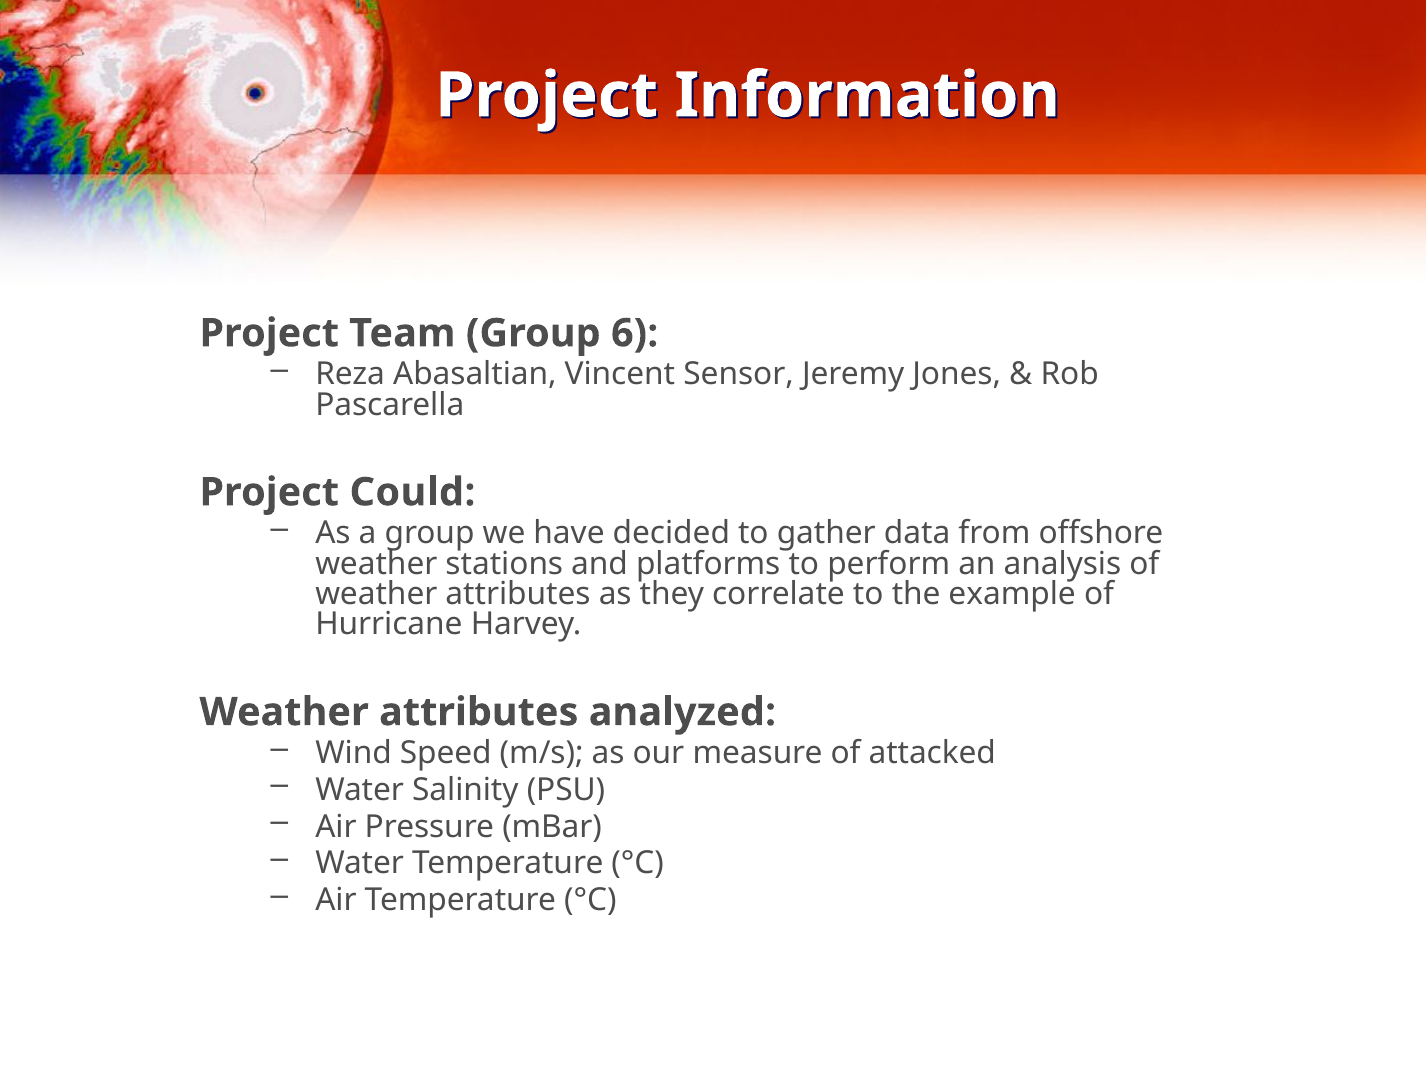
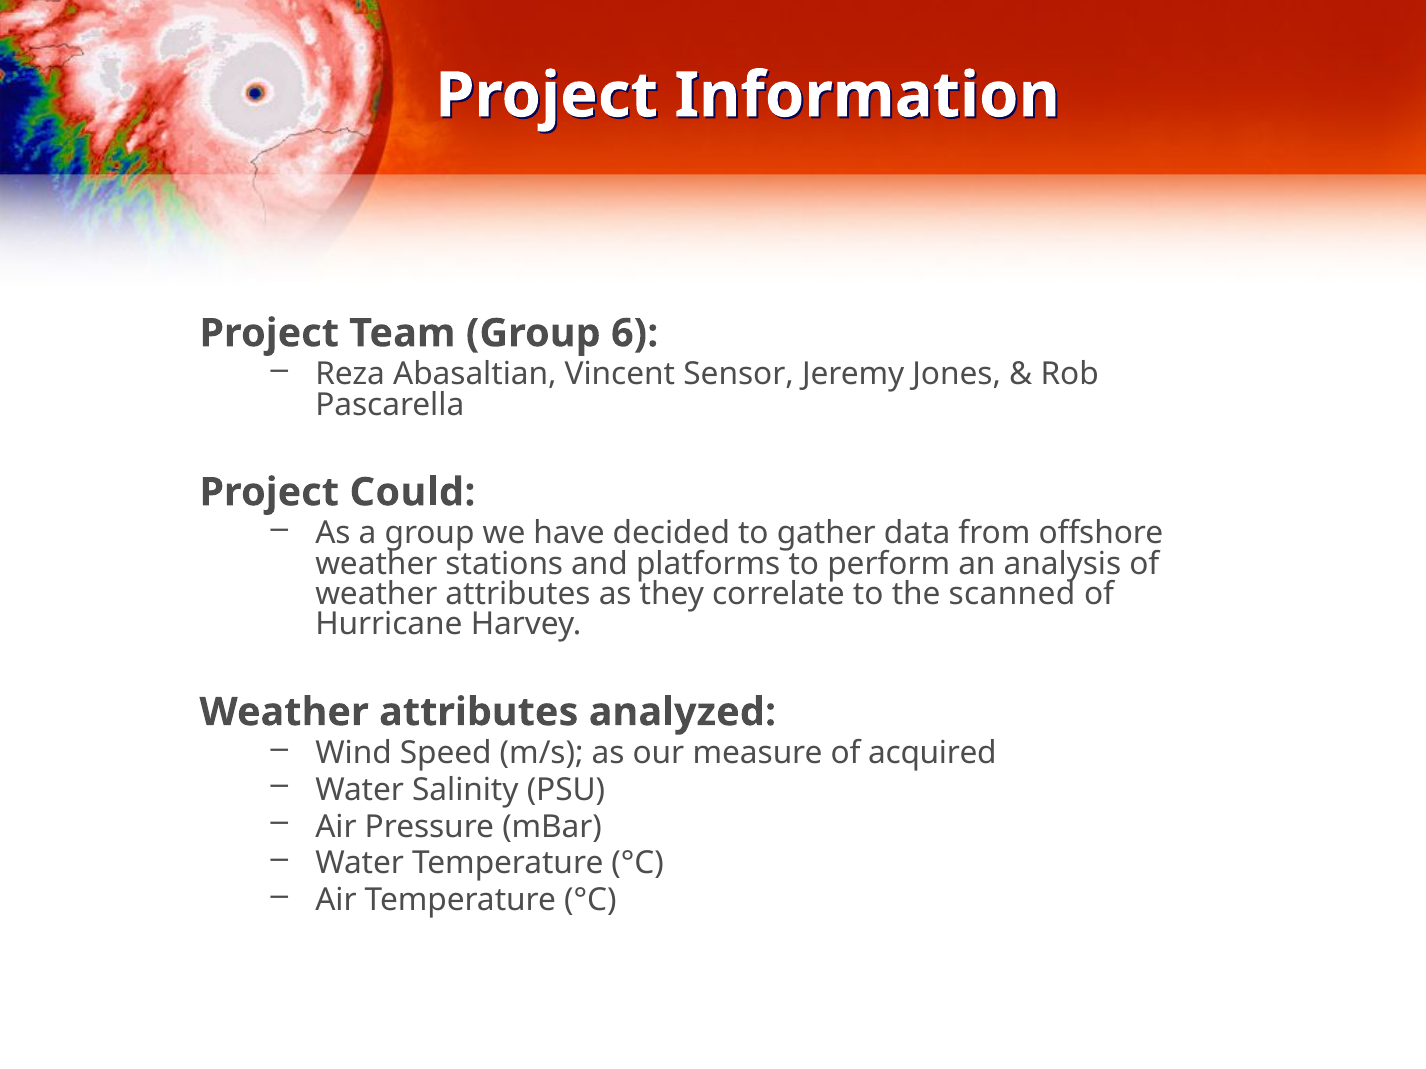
example: example -> scanned
attacked: attacked -> acquired
